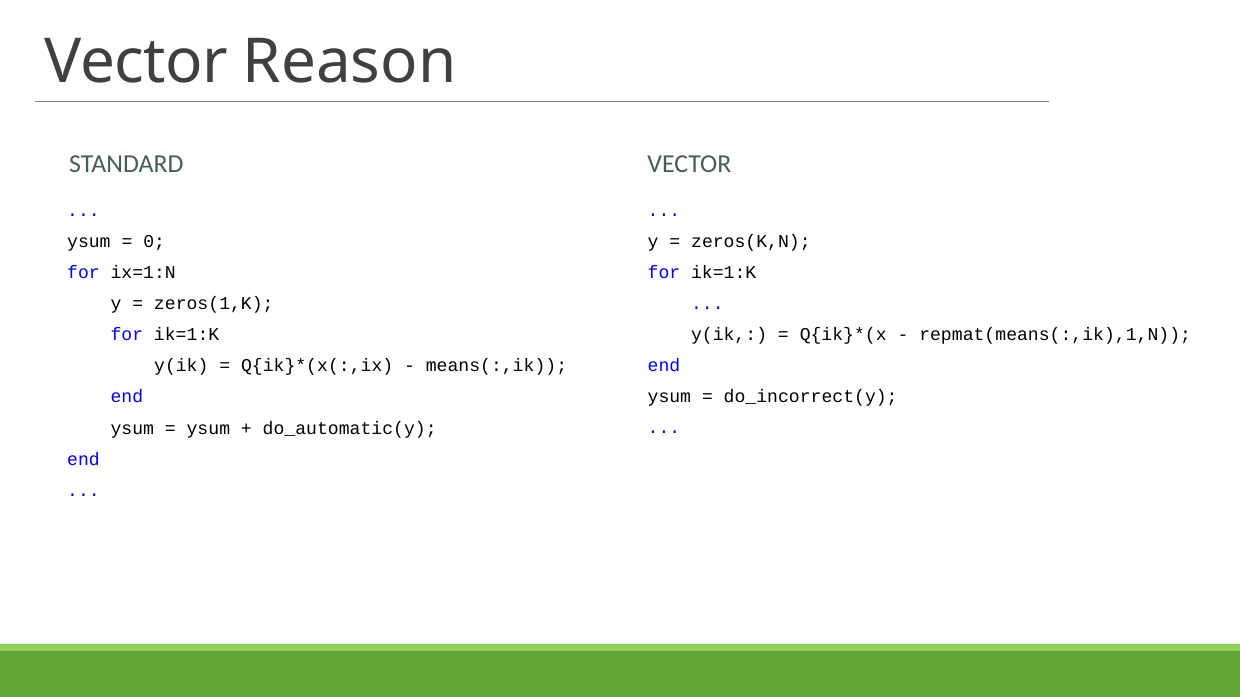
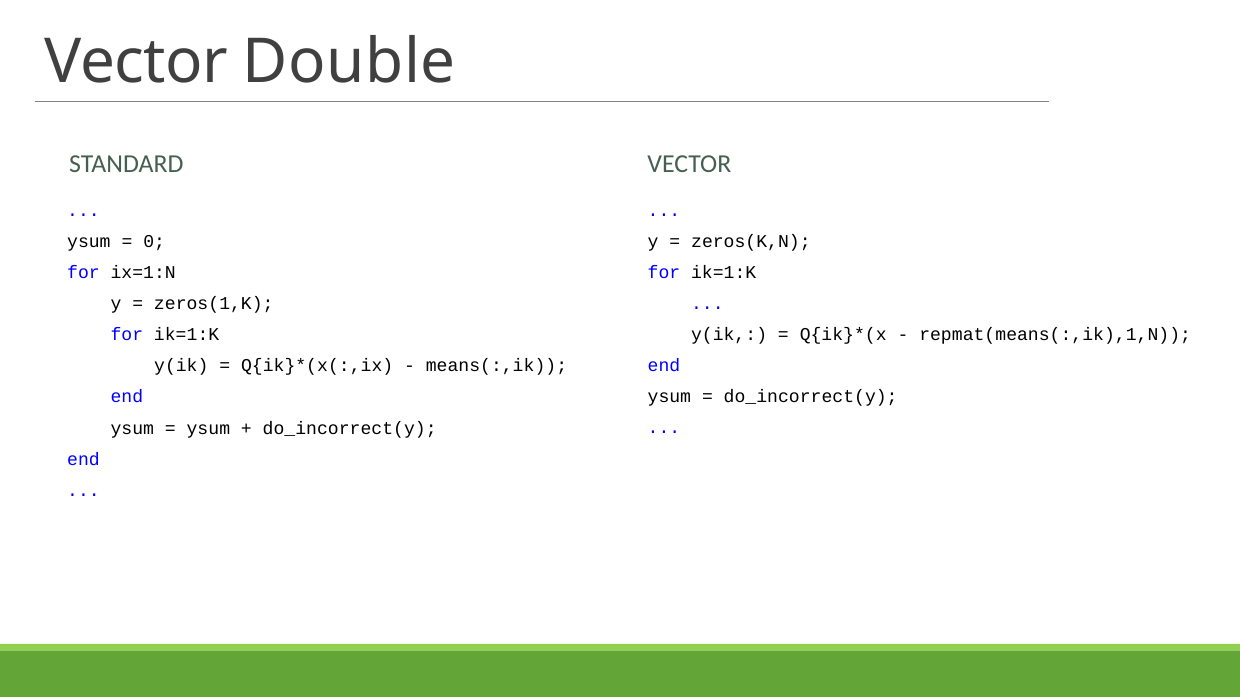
Reason: Reason -> Double
do_automatic(y at (350, 428): do_automatic(y -> do_incorrect(y
